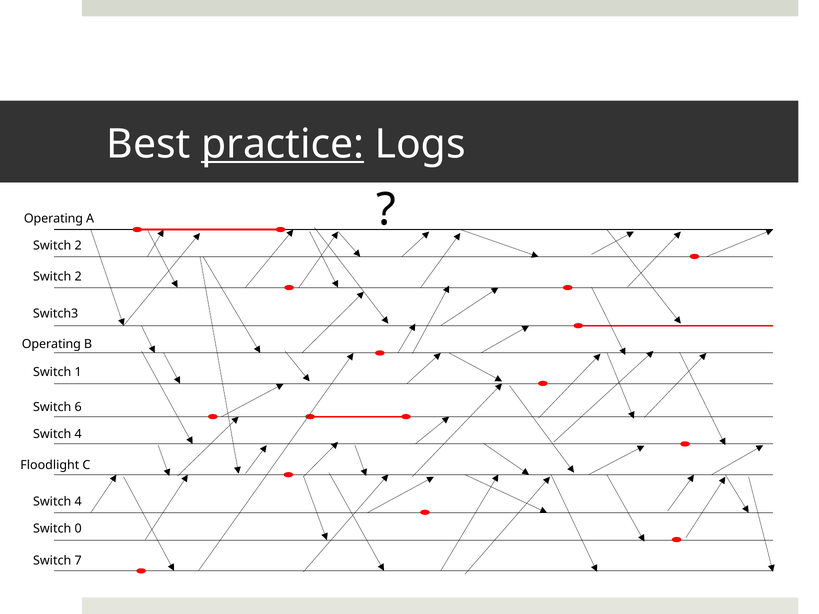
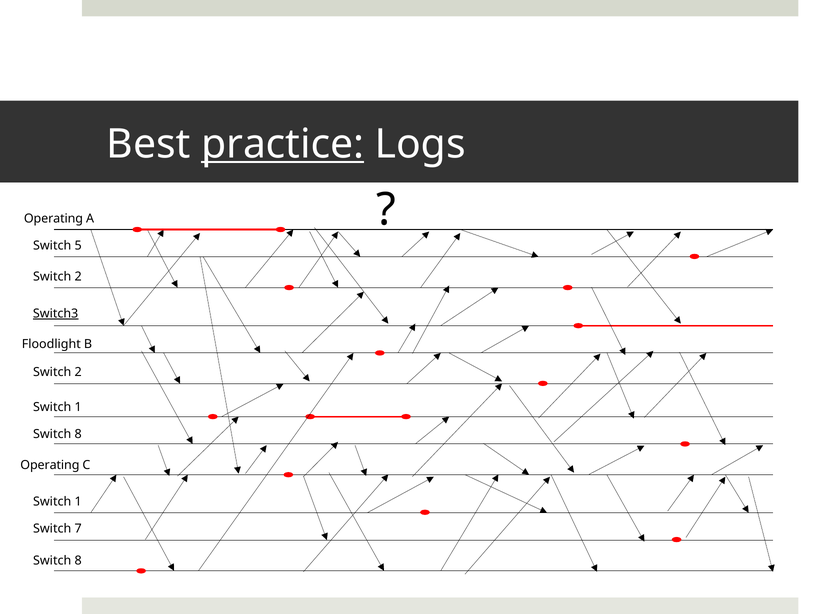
2 at (78, 246): 2 -> 5
Switch3 underline: none -> present
Operating at (51, 344): Operating -> Floodlight
1 at (78, 373): 1 -> 2
6 at (78, 407): 6 -> 1
4 at (78, 434): 4 -> 8
Floodlight at (50, 465): Floodlight -> Operating
4 at (78, 502): 4 -> 1
0: 0 -> 7
7 at (78, 561): 7 -> 8
